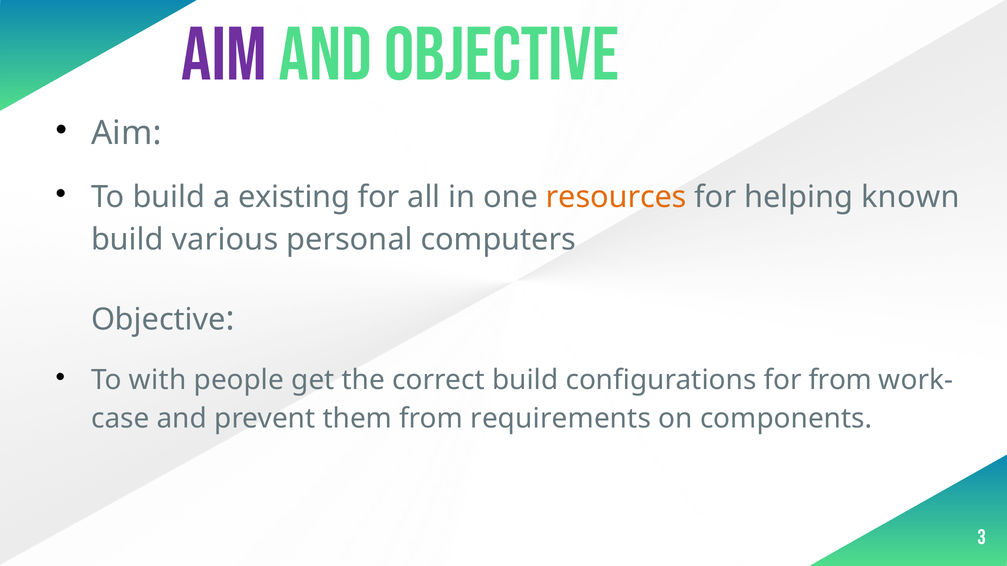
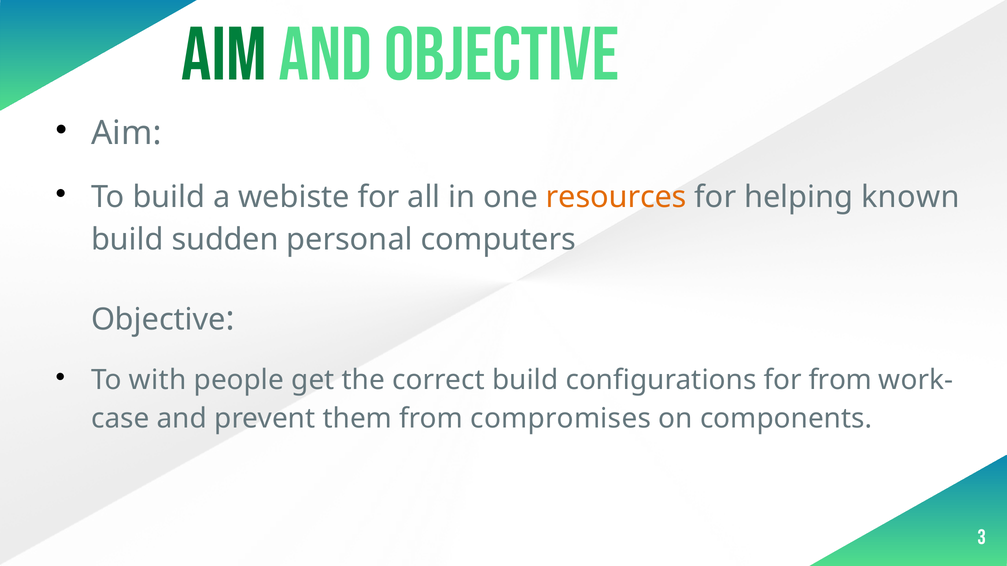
Aim at (224, 55) colour: purple -> green
existing: existing -> webiste
various: various -> sudden
requirements: requirements -> compromises
